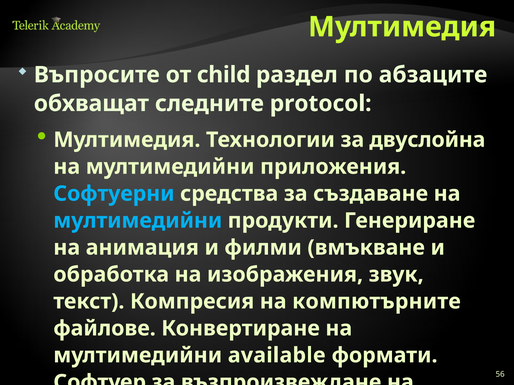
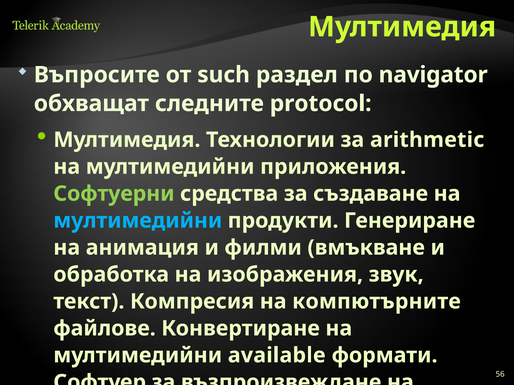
child: child -> such
абзаците: абзаците -> navigator
двуслойна: двуслойна -> arithmetic
Софтуерни colour: light blue -> light green
